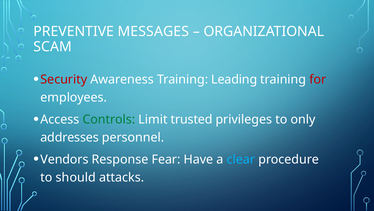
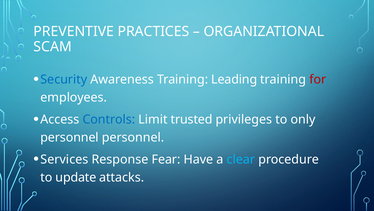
MESSAGES: MESSAGES -> PRACTICES
Security colour: red -> blue
Controls colour: green -> blue
addresses at (70, 137): addresses -> personnel
Vendors: Vendors -> Services
should: should -> update
